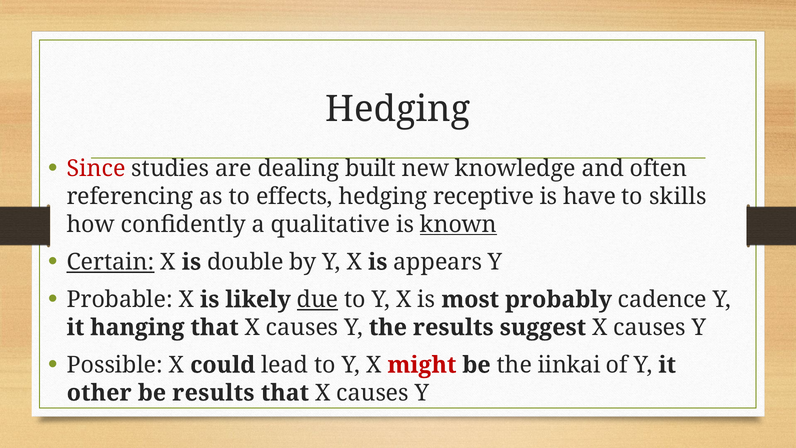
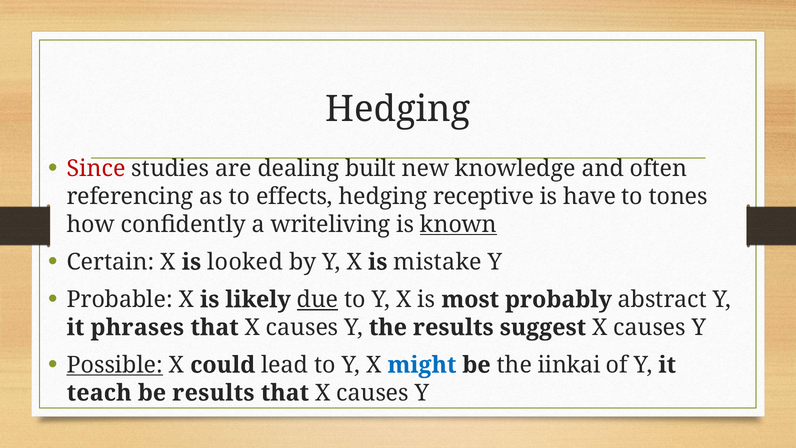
skills: skills -> tones
qualitative: qualitative -> writeliving
Certain underline: present -> none
double: double -> looked
appears: appears -> mistake
cadence: cadence -> abstract
hanging: hanging -> phrases
Possible underline: none -> present
might colour: red -> blue
other: other -> teach
